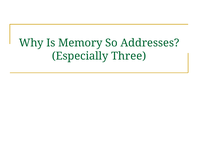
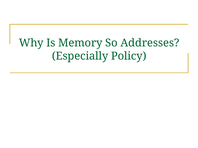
Three: Three -> Policy
